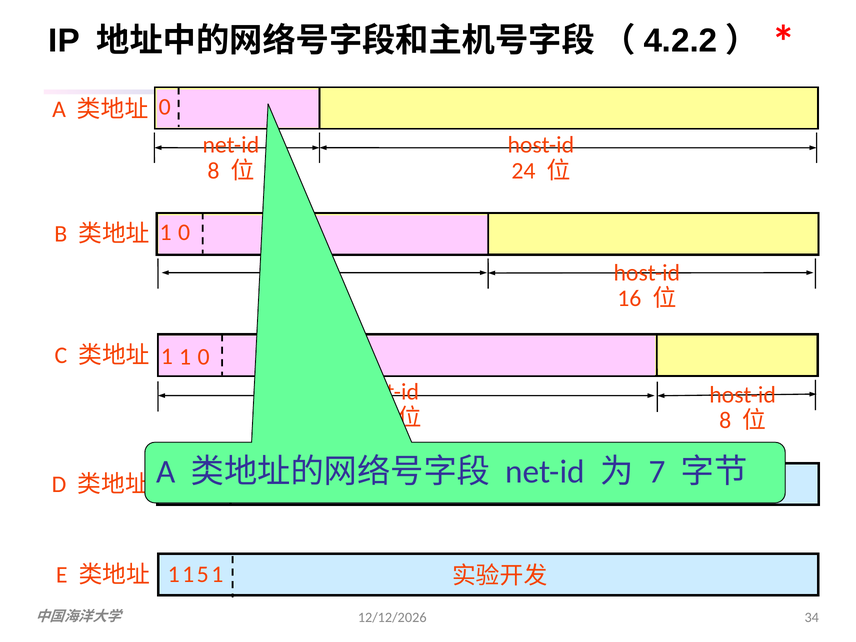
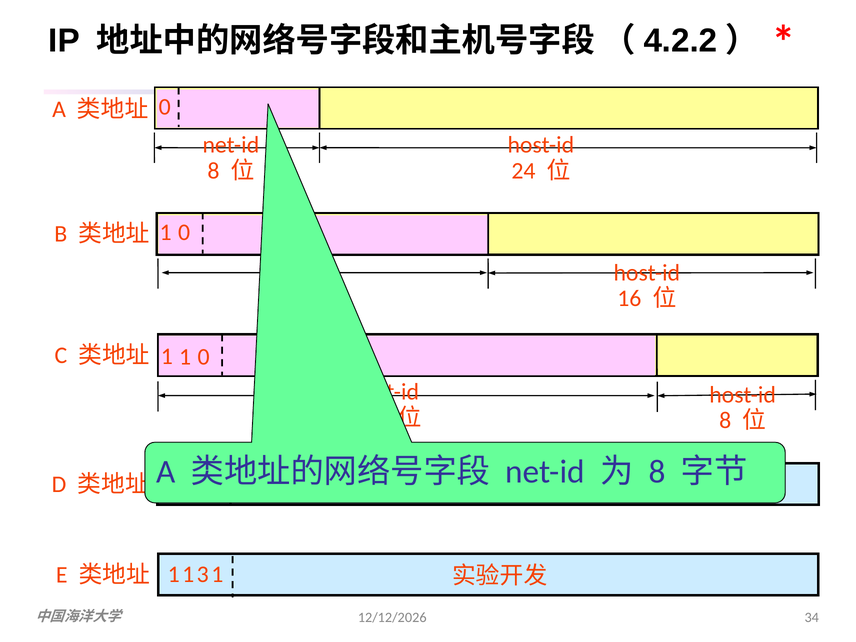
7 at (657, 472): 7 -> 8
5: 5 -> 3
